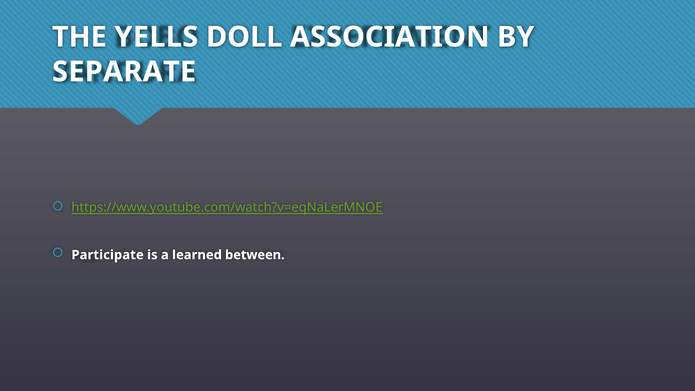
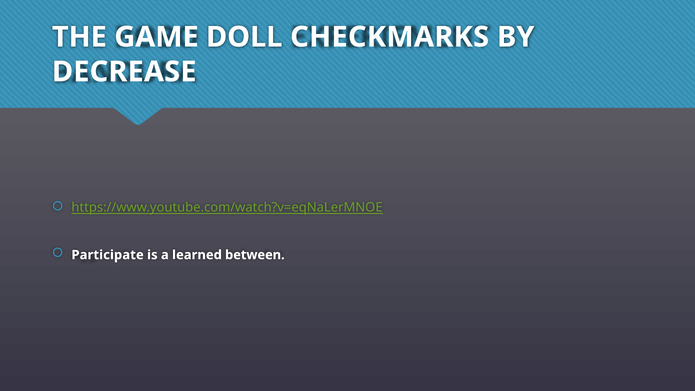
YELLS: YELLS -> GAME
ASSOCIATION: ASSOCIATION -> CHECKMARKS
SEPARATE: SEPARATE -> DECREASE
